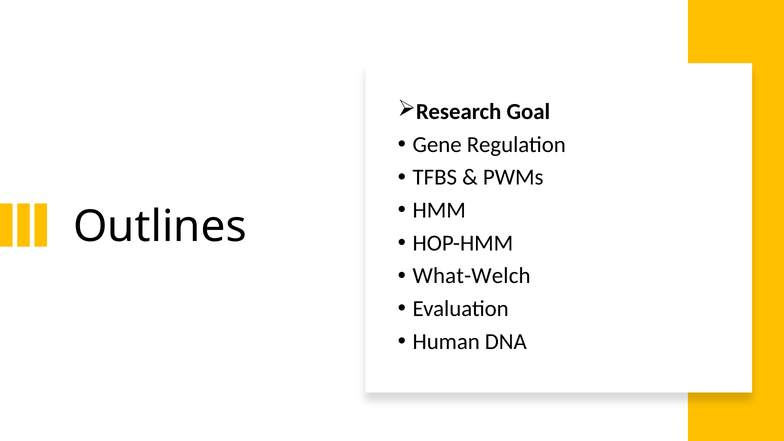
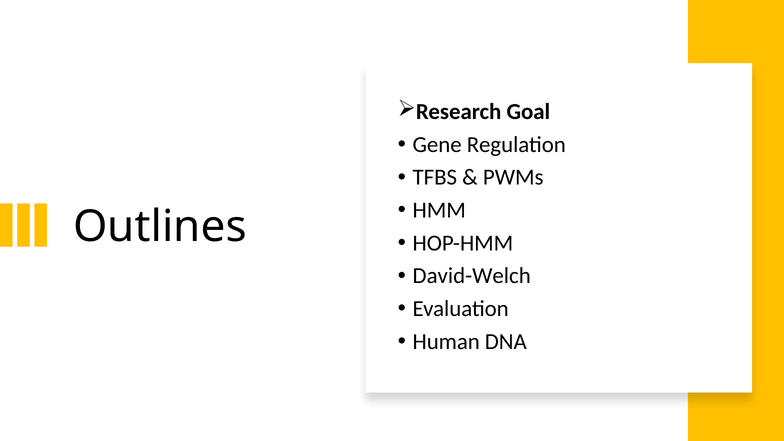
What-Welch: What-Welch -> David-Welch
